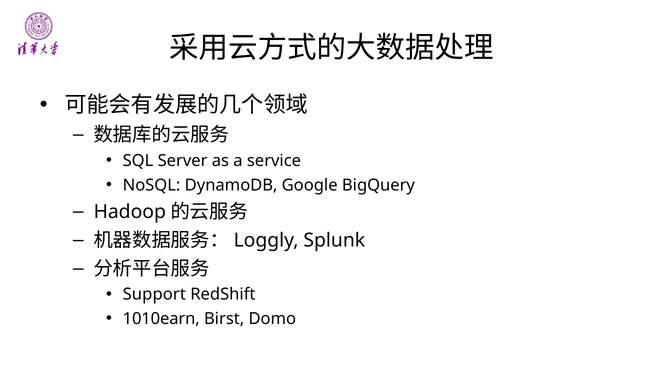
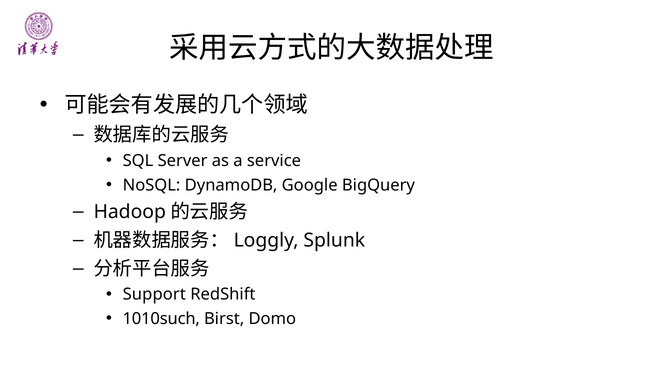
1010earn: 1010earn -> 1010such
